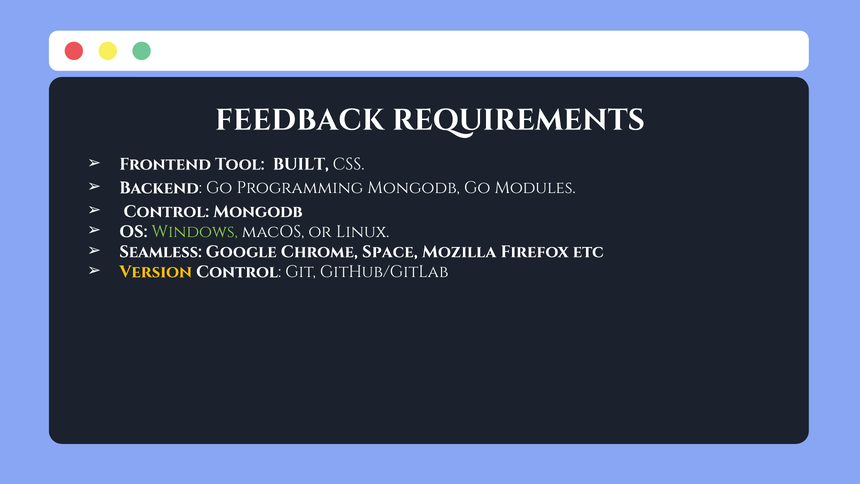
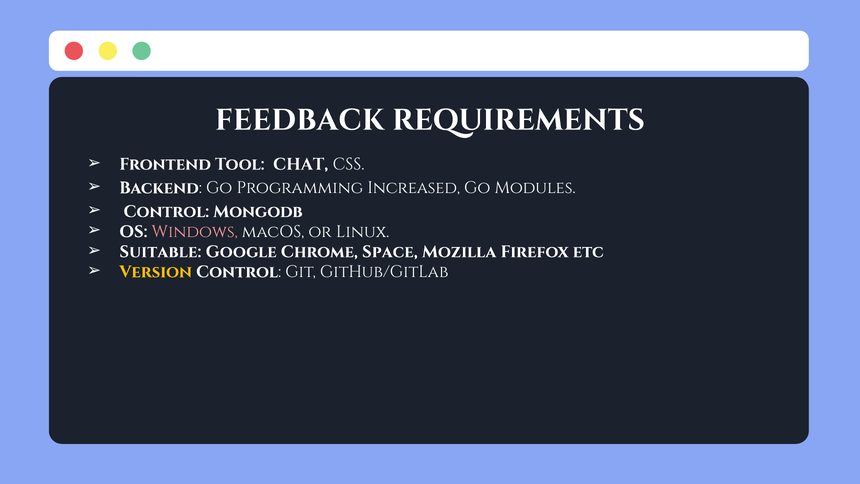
BUILT: BUILT -> CHAT
Programming Mongodb: Mongodb -> Increased
Windows colour: light green -> pink
Seamless: Seamless -> Suitable
